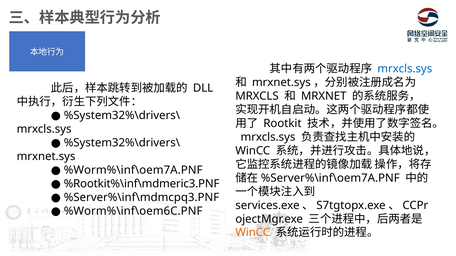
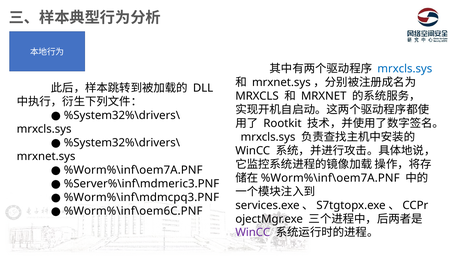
%Server%\inf\oem7A.PNF at (330, 178): %Server%\inf\oem7A.PNF -> %Worm%\inf\oem7A.PNF
%Rootkit%\inf\mdmeric3.PNF: %Rootkit%\inf\mdmeric3.PNF -> %Server%\inf\mdmeric3.PNF
%Server%\inf\mdmcpq3.PNF: %Server%\inf\mdmcpq3.PNF -> %Worm%\inf\mdmcpq3.PNF
WinCC at (253, 233) colour: orange -> purple
